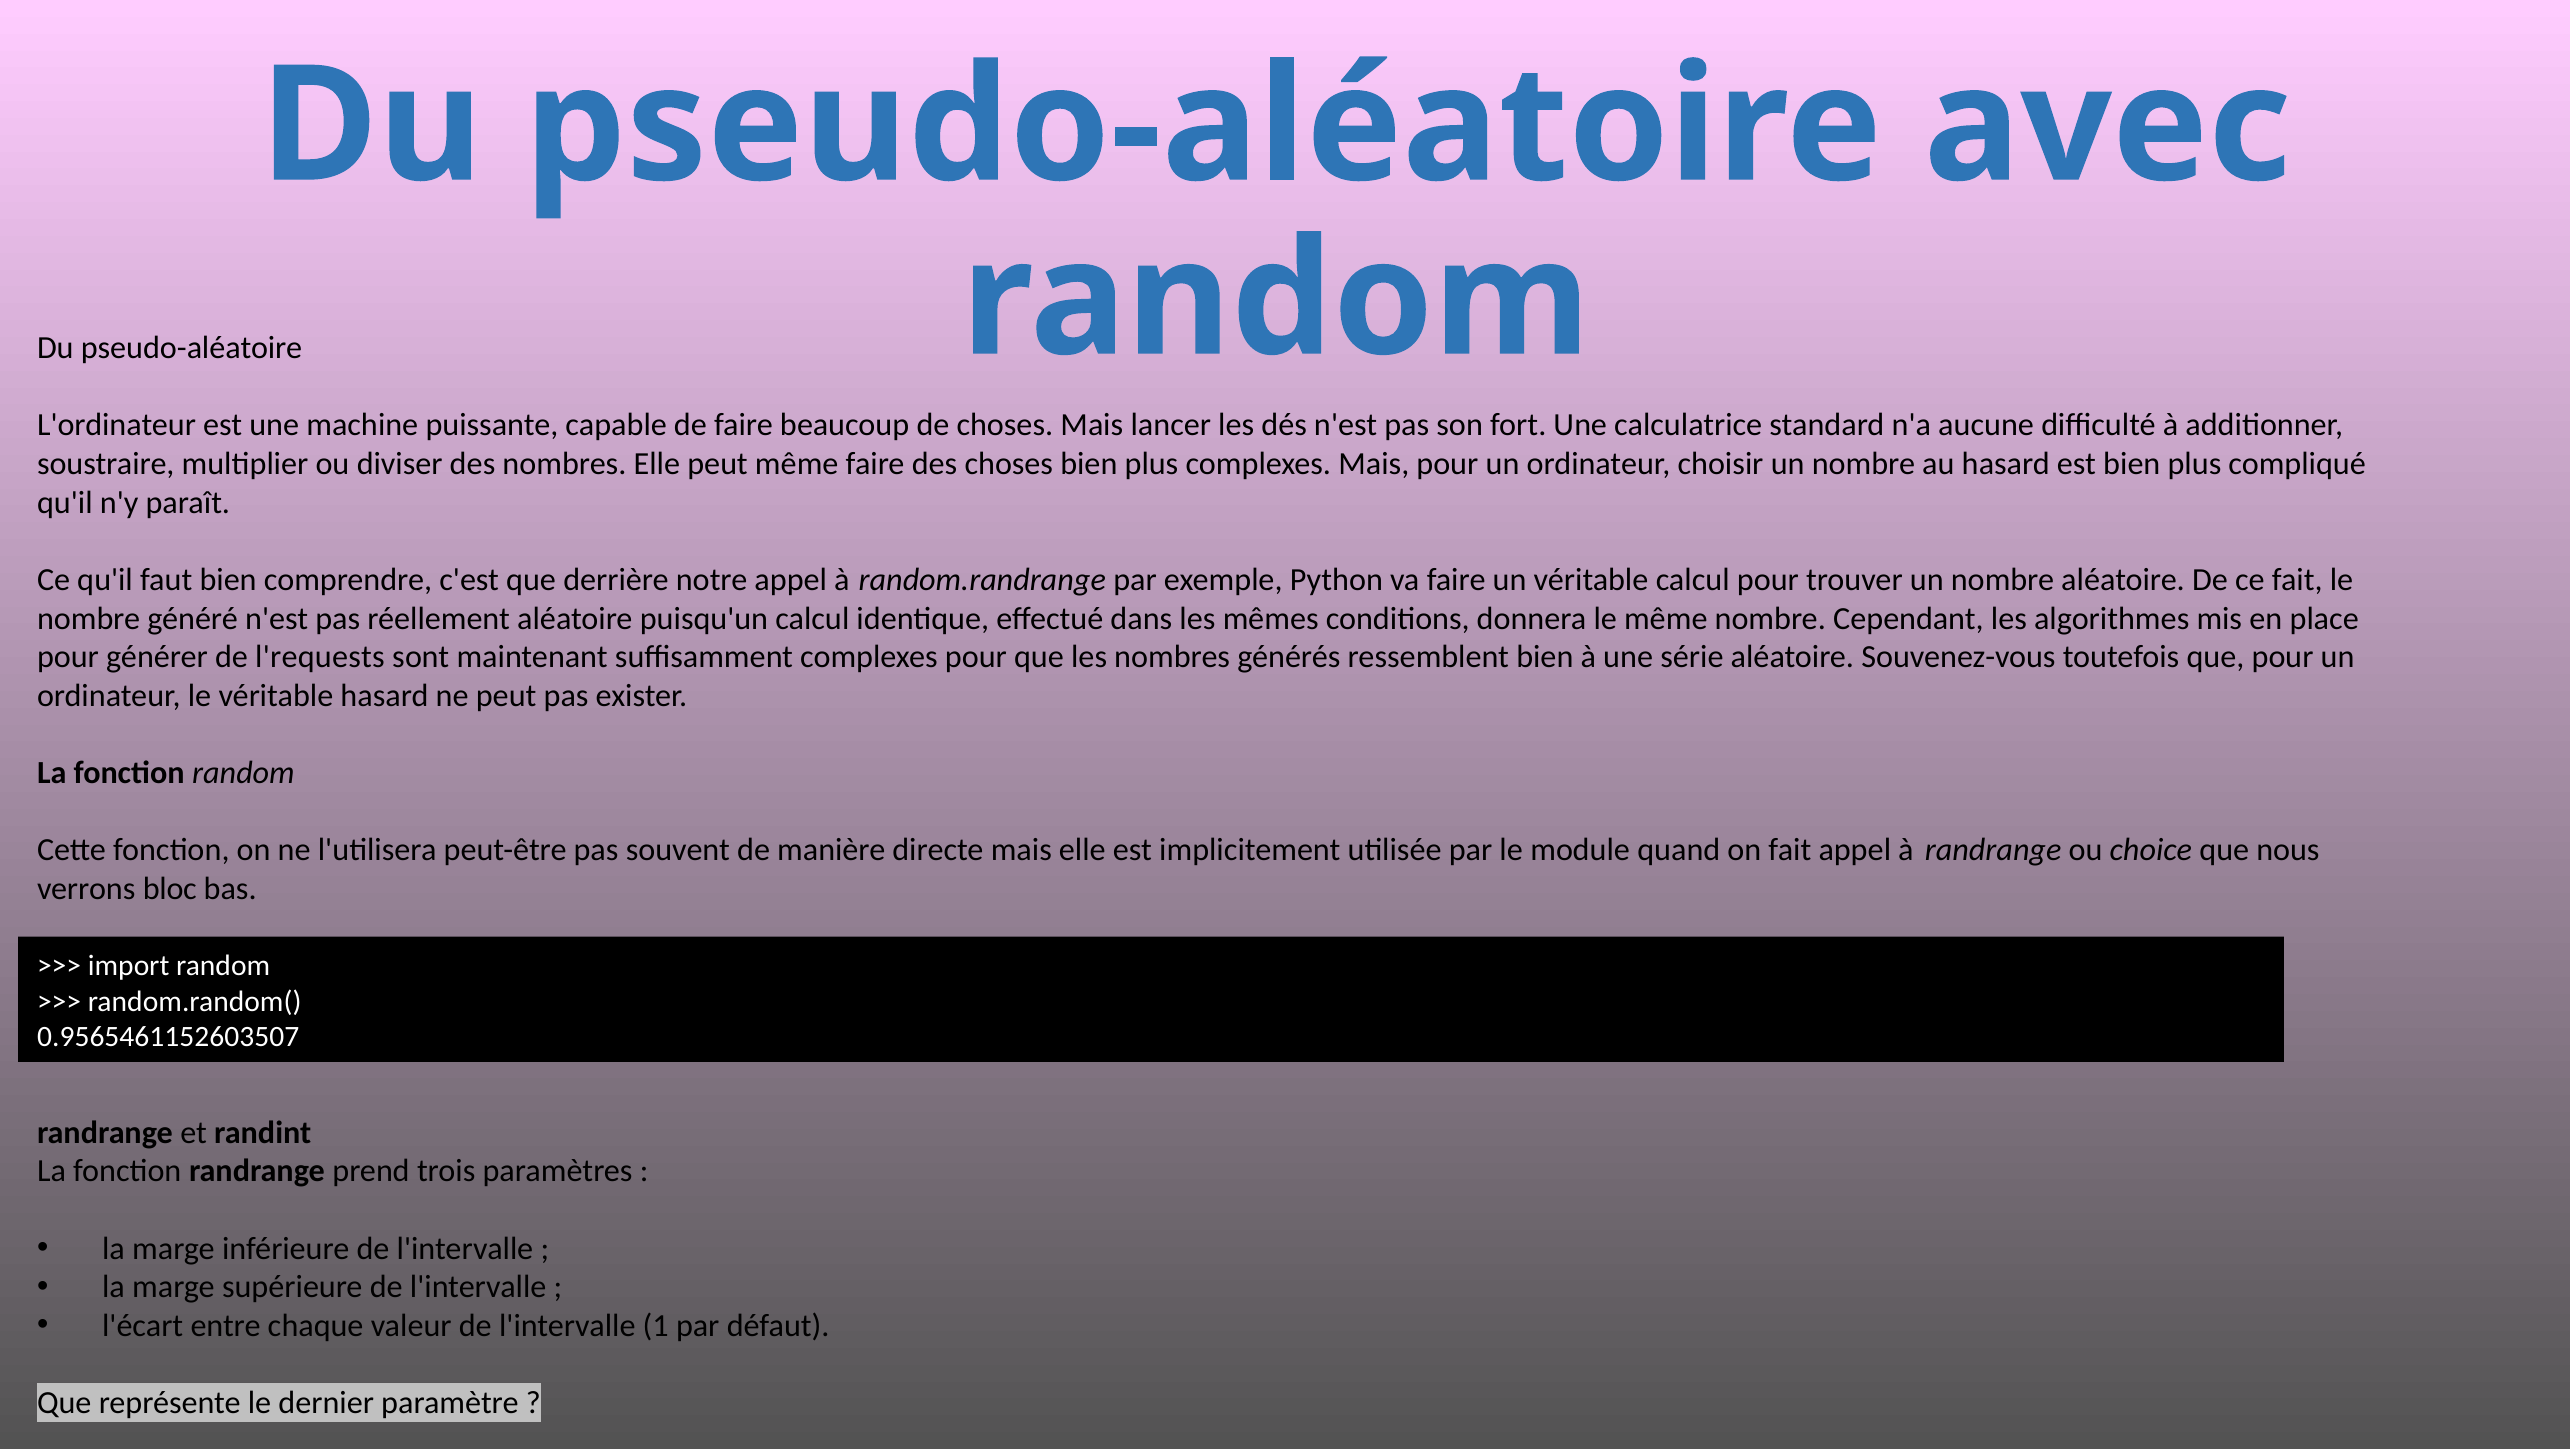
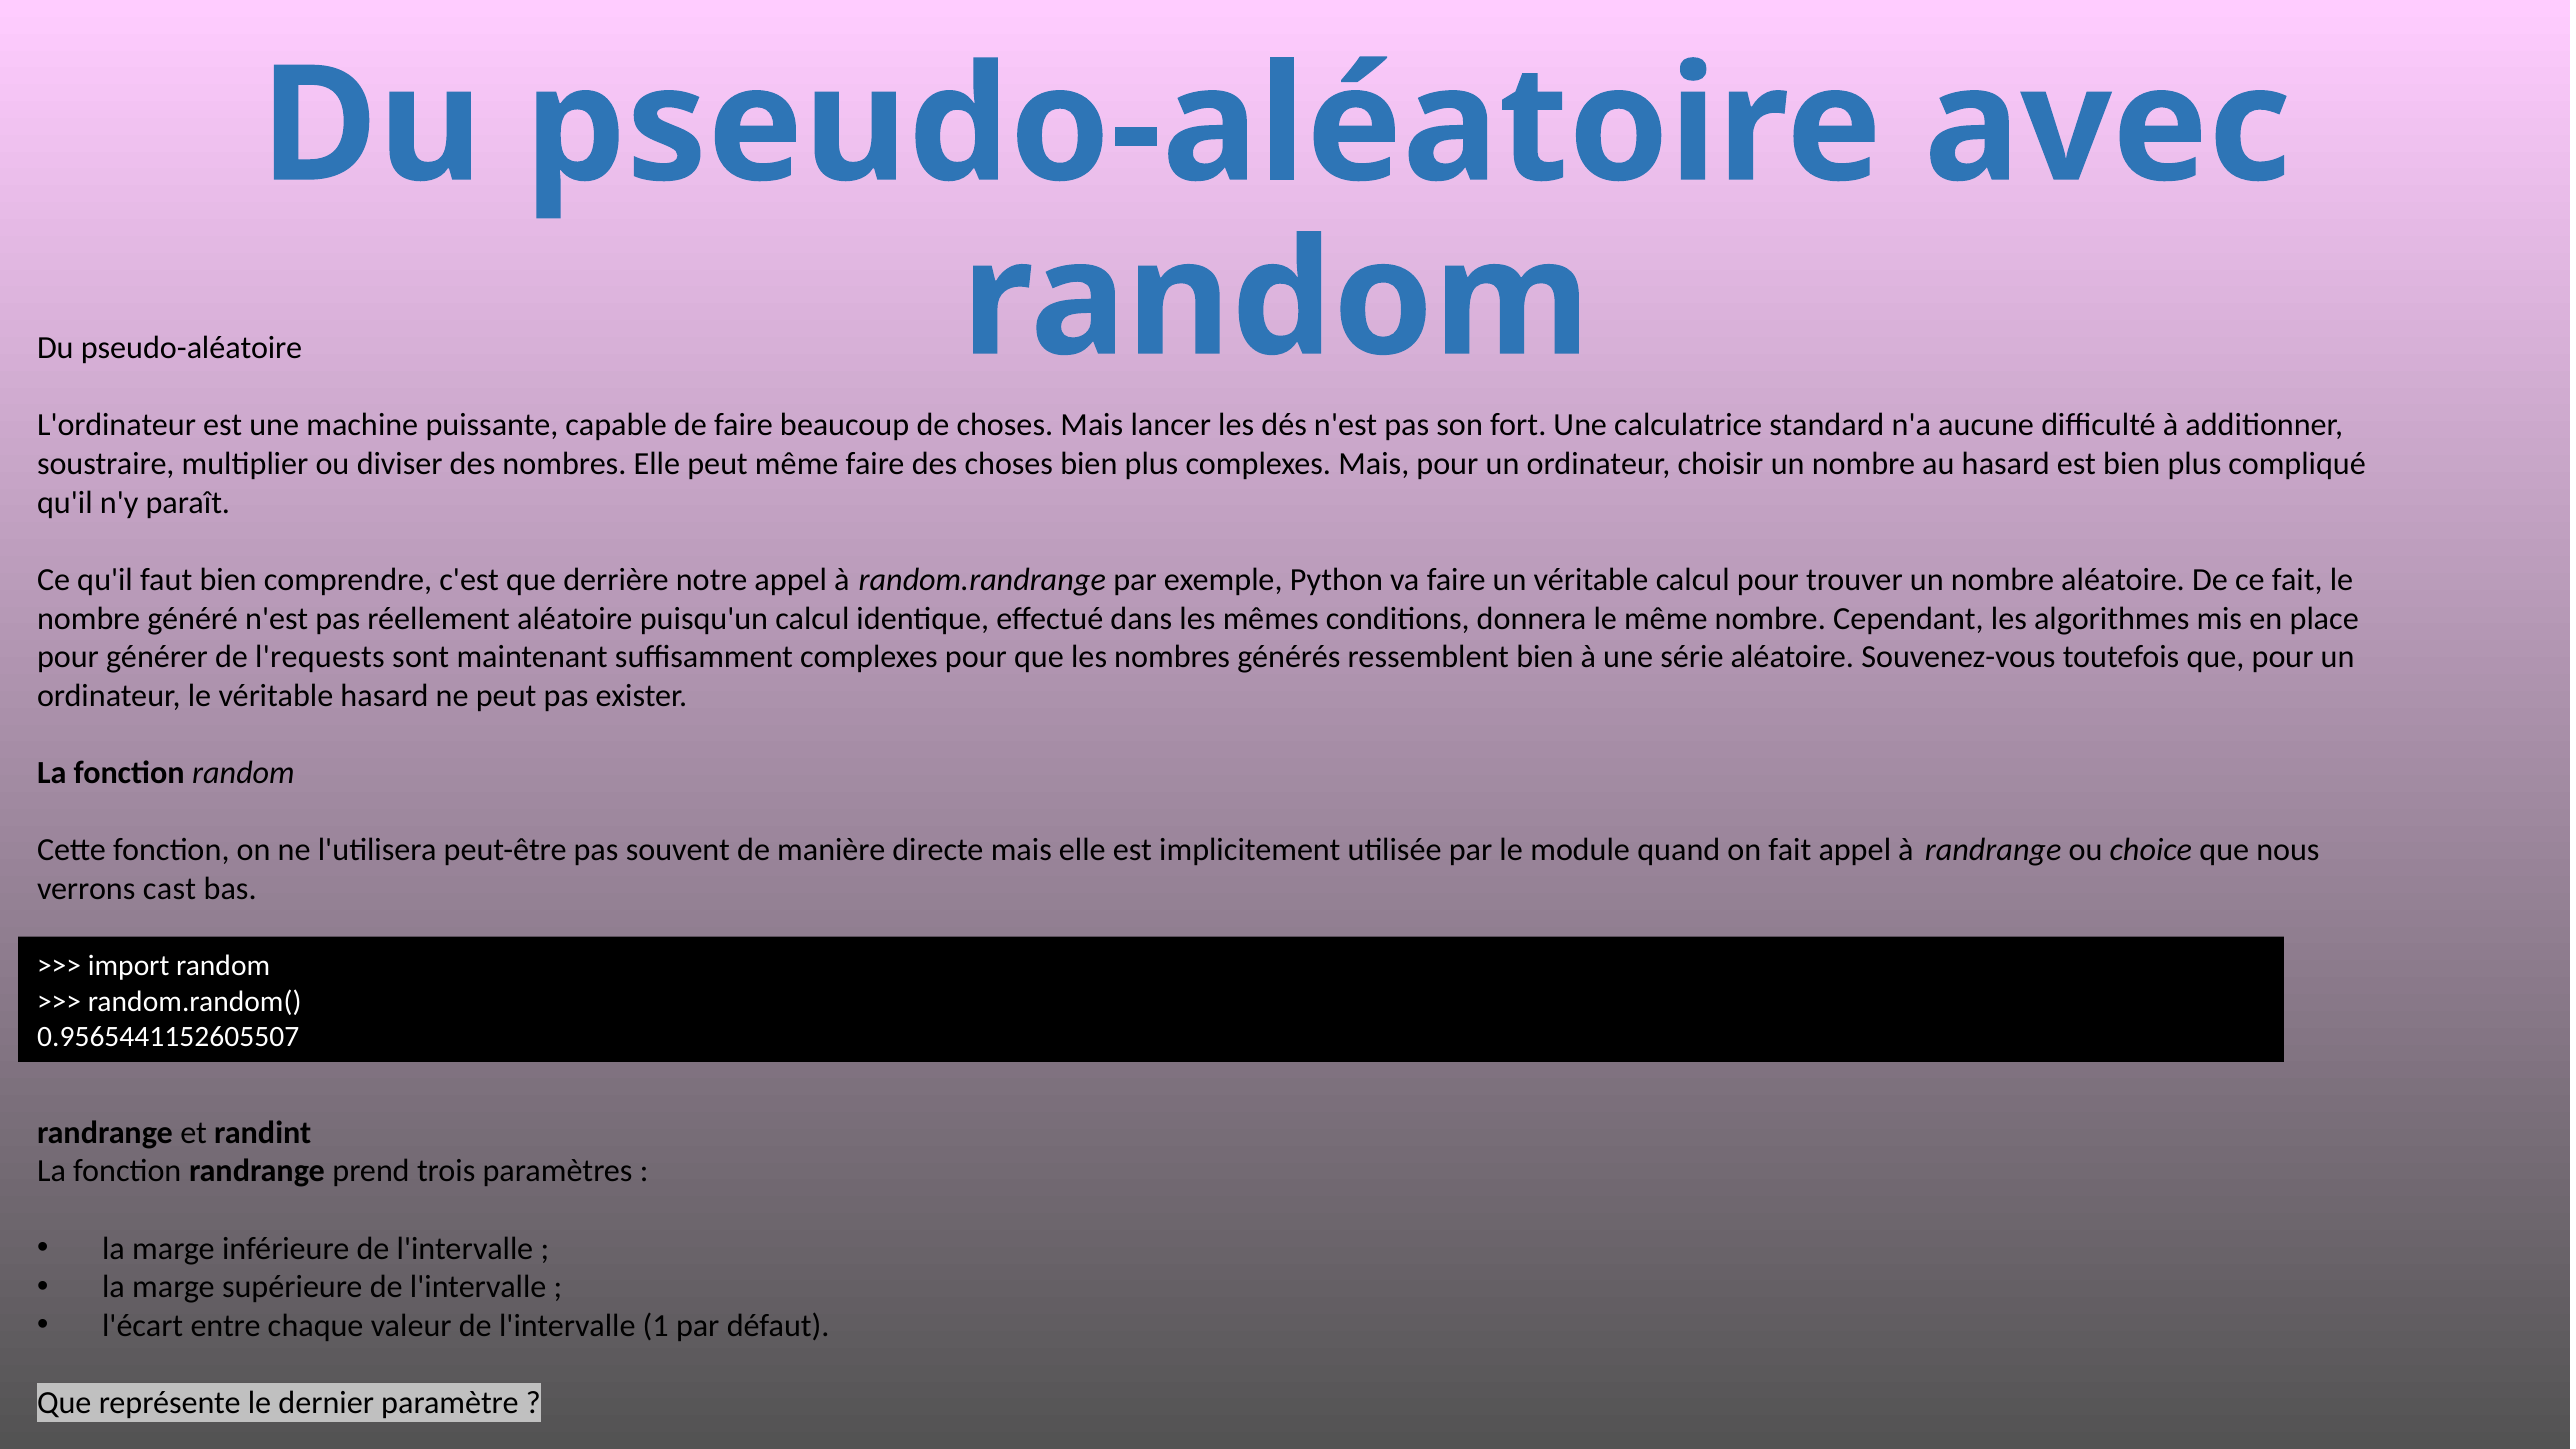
bloc: bloc -> cast
0.9565461152603507: 0.9565461152603507 -> 0.9565441152605507
